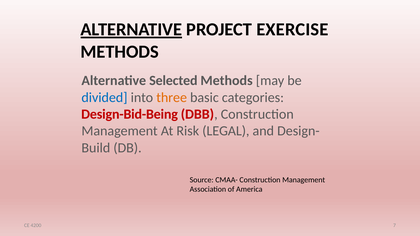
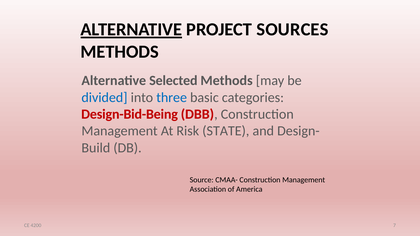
EXERCISE: EXERCISE -> SOURCES
three colour: orange -> blue
LEGAL: LEGAL -> STATE
